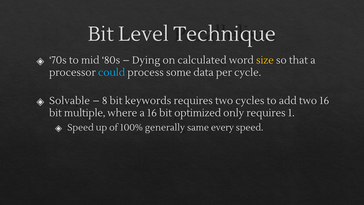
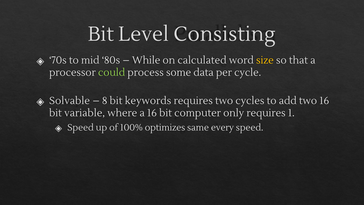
Technique: Technique -> Consisting
Dying: Dying -> While
could colour: light blue -> light green
multiple: multiple -> variable
optimized: optimized -> computer
generally: generally -> optimizes
